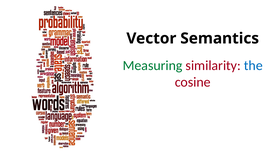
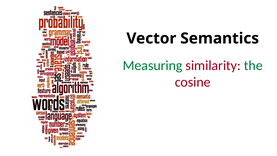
the colour: blue -> green
